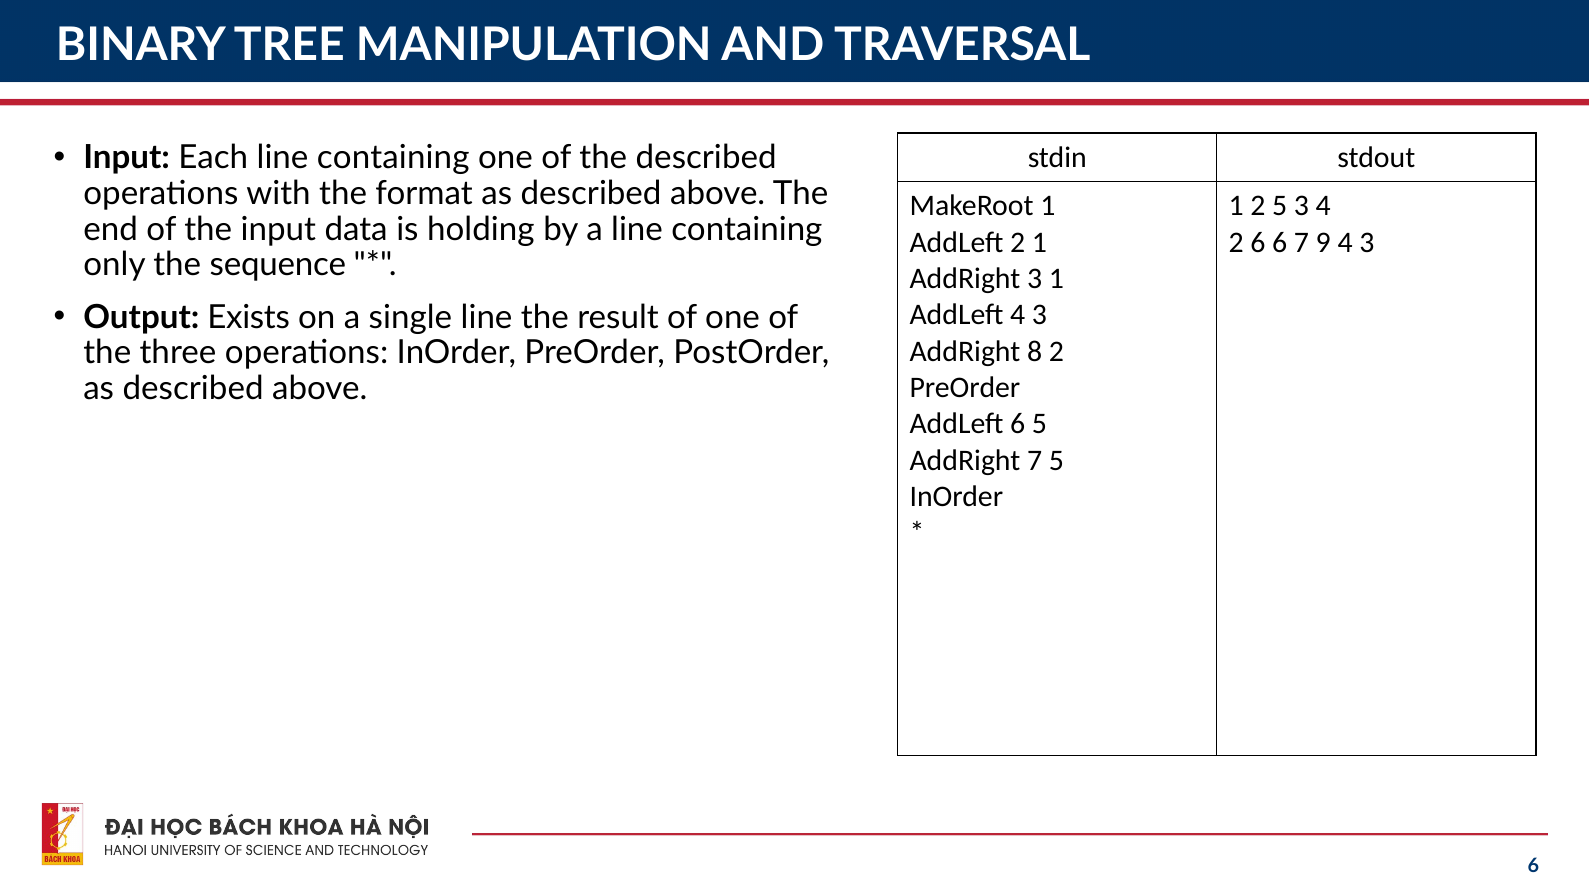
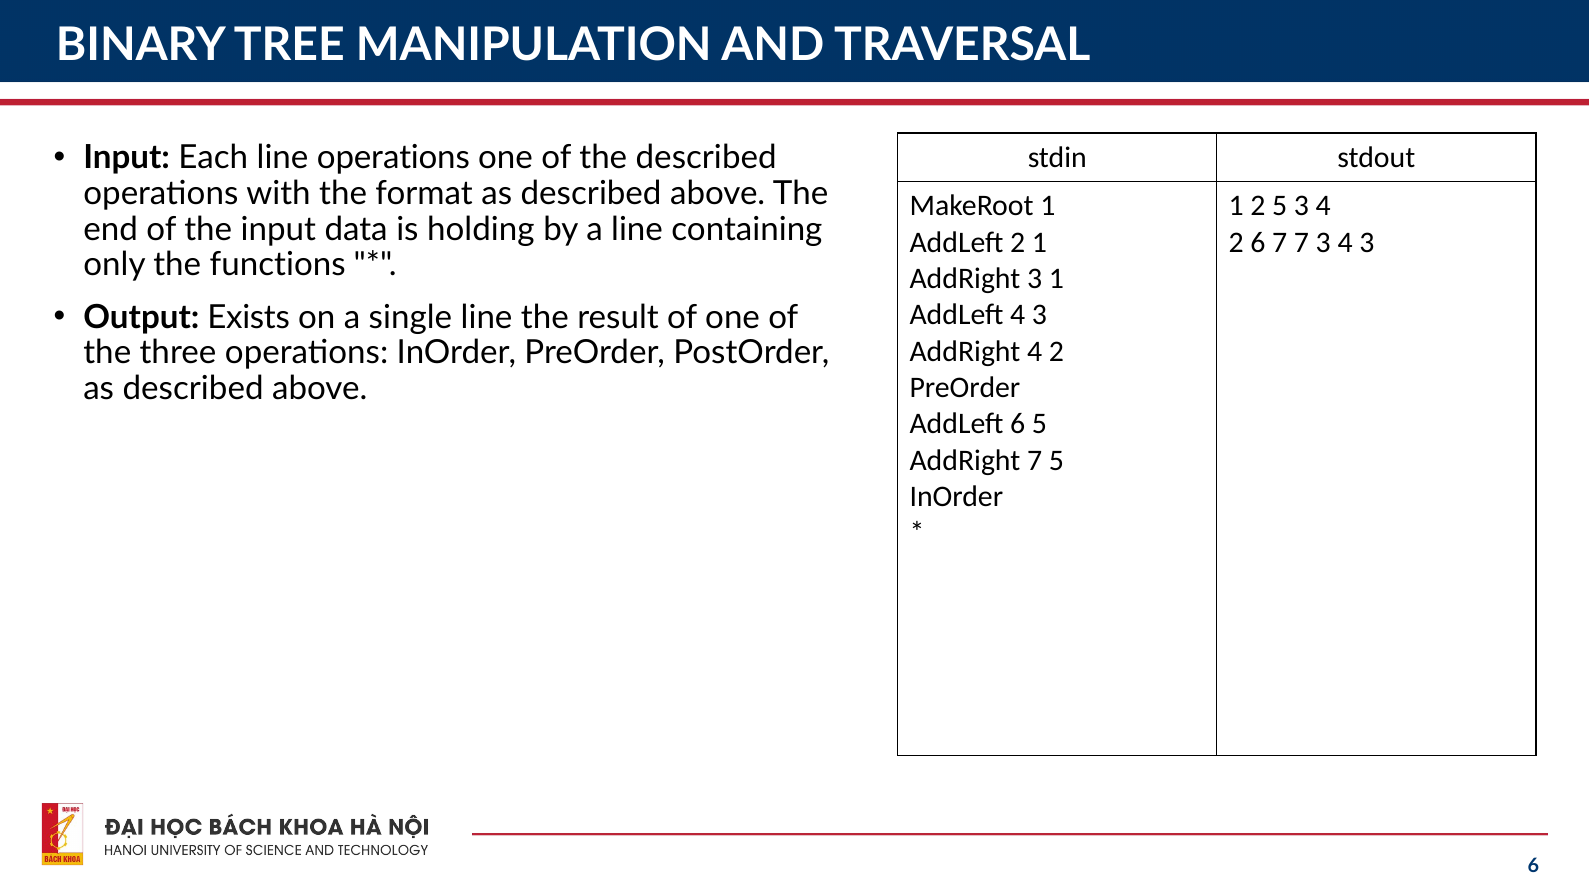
Each line containing: containing -> operations
6 6: 6 -> 7
7 9: 9 -> 3
sequence: sequence -> functions
AddRight 8: 8 -> 4
